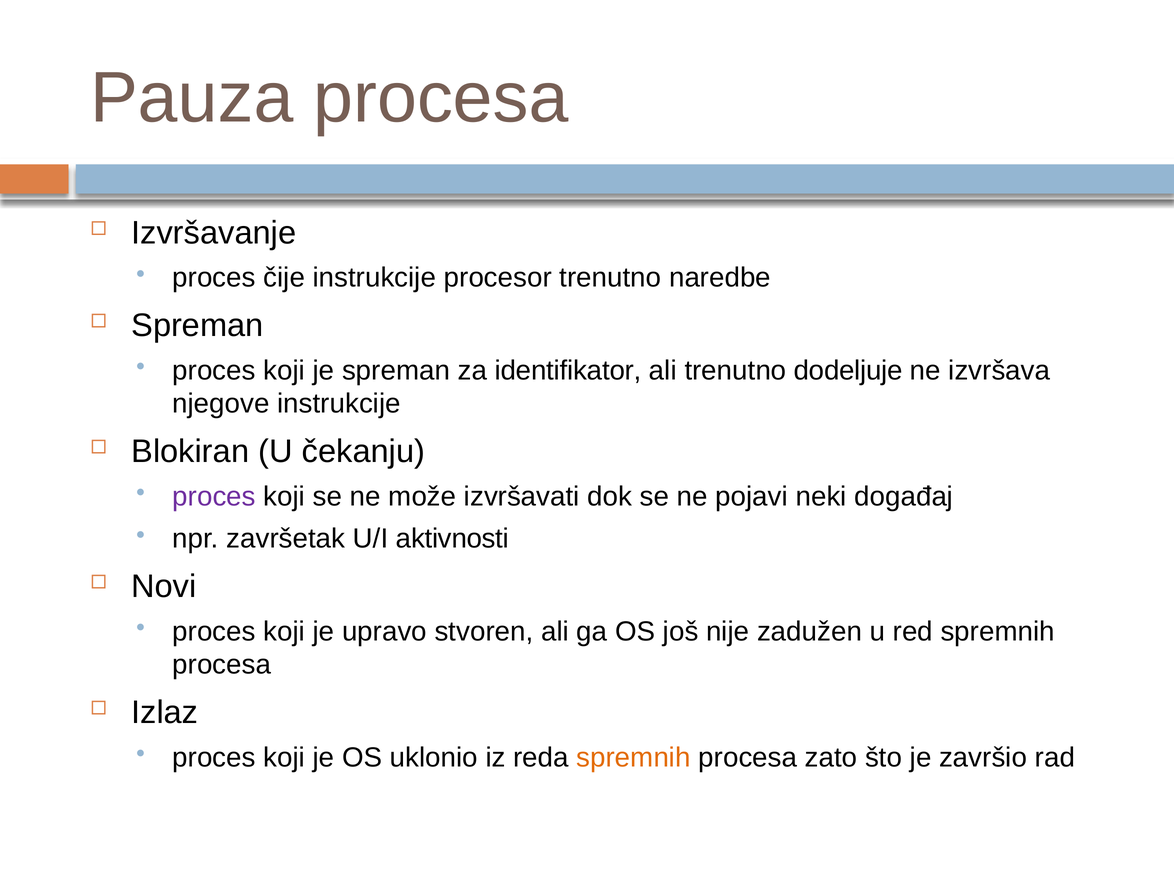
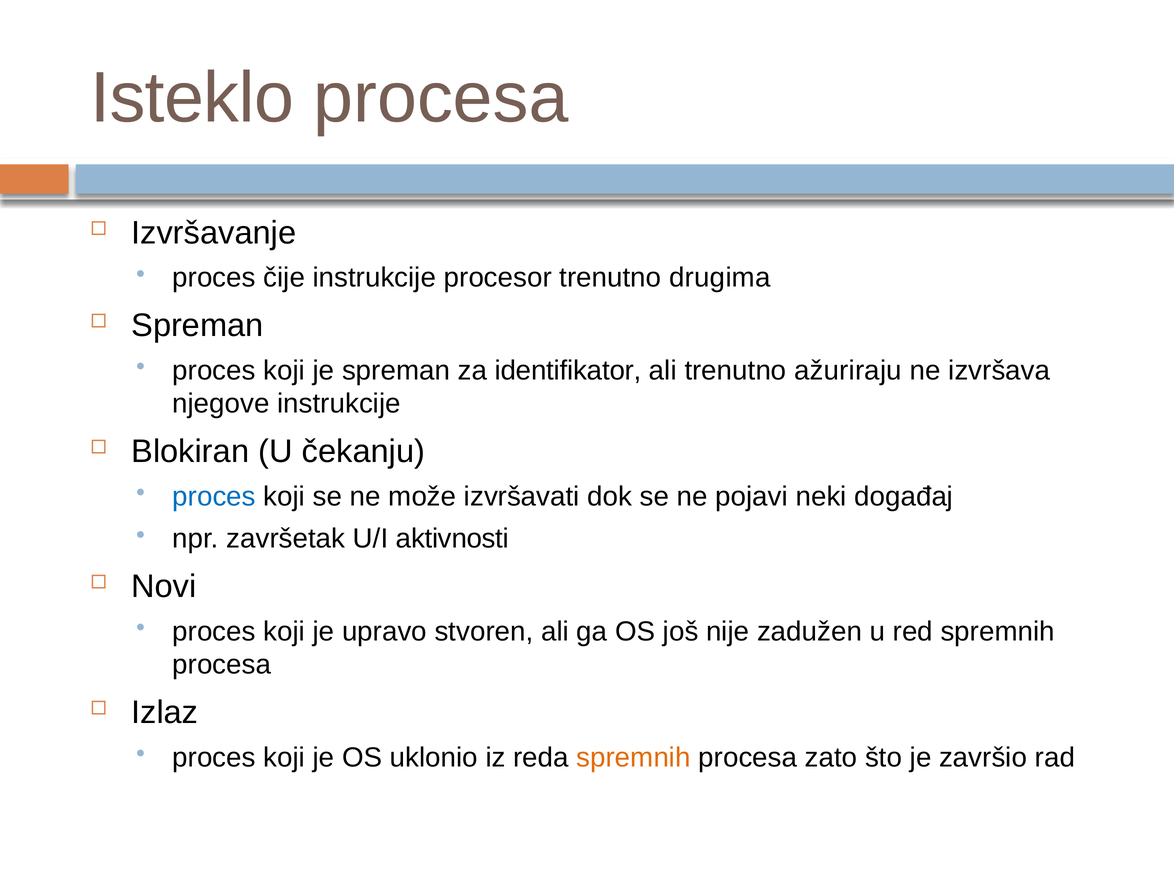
Pauza: Pauza -> Isteklo
naredbe: naredbe -> drugima
dodeljuje: dodeljuje -> ažuriraju
proces at (214, 497) colour: purple -> blue
